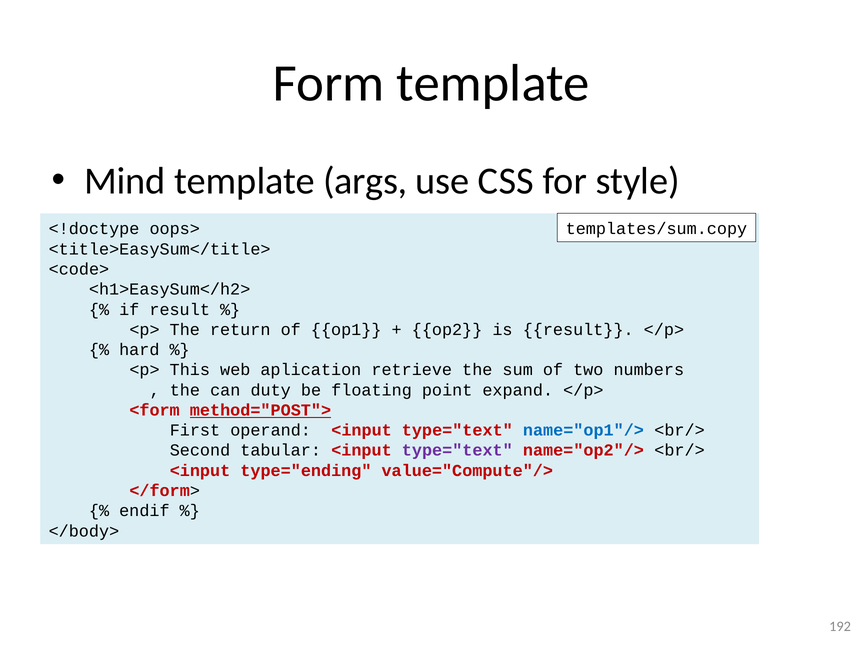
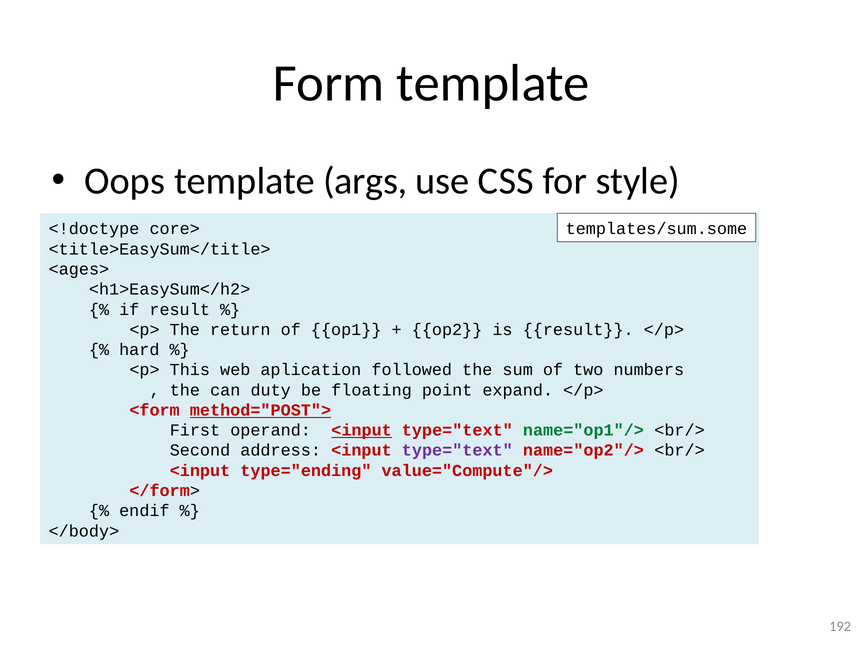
Mind: Mind -> Oops
templates/sum.copy: templates/sum.copy -> templates/sum.some
oops>: oops> -> core>
<code>: <code> -> <ages>
retrieve: retrieve -> followed
<input at (362, 430) underline: none -> present
name="op1"/> colour: blue -> green
tabular: tabular -> address
